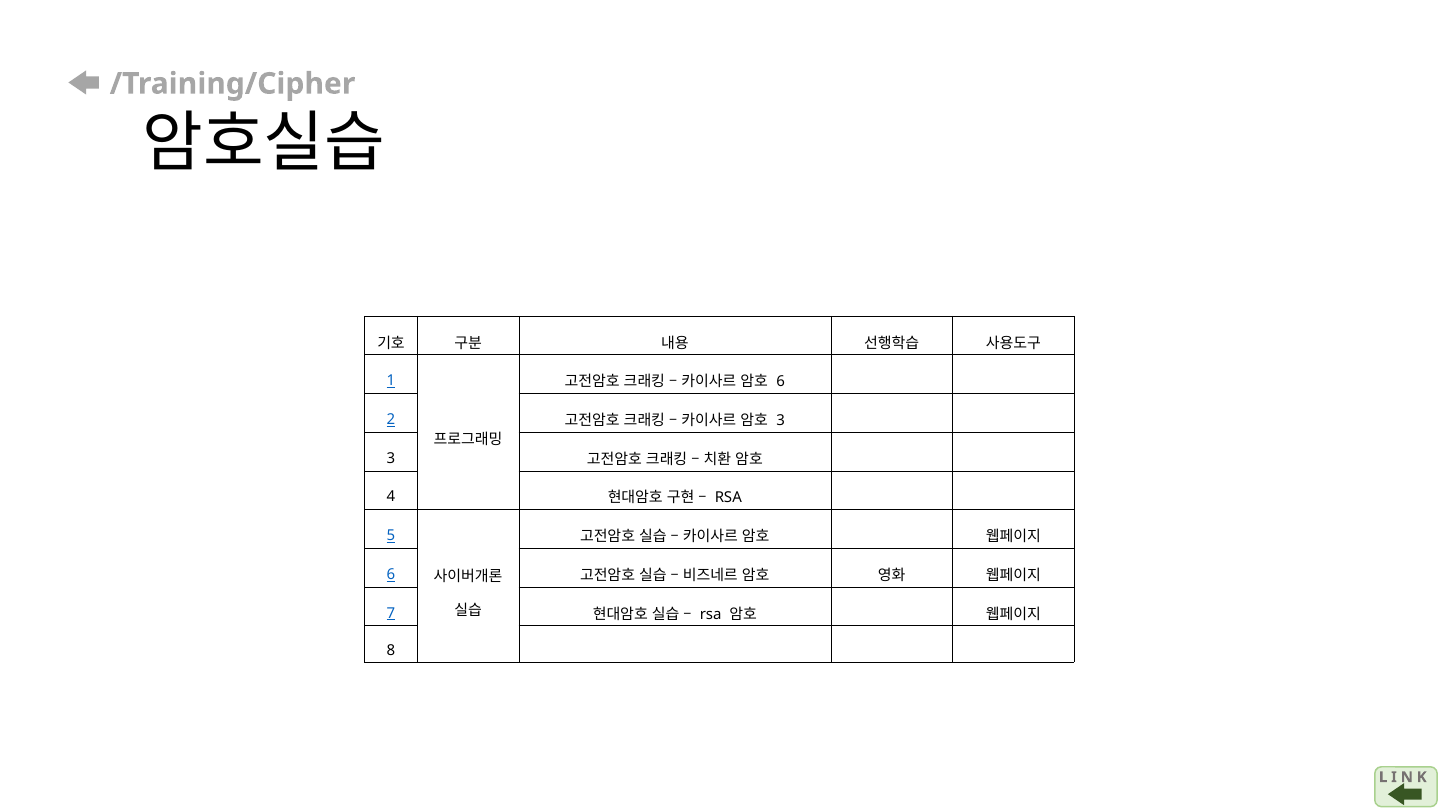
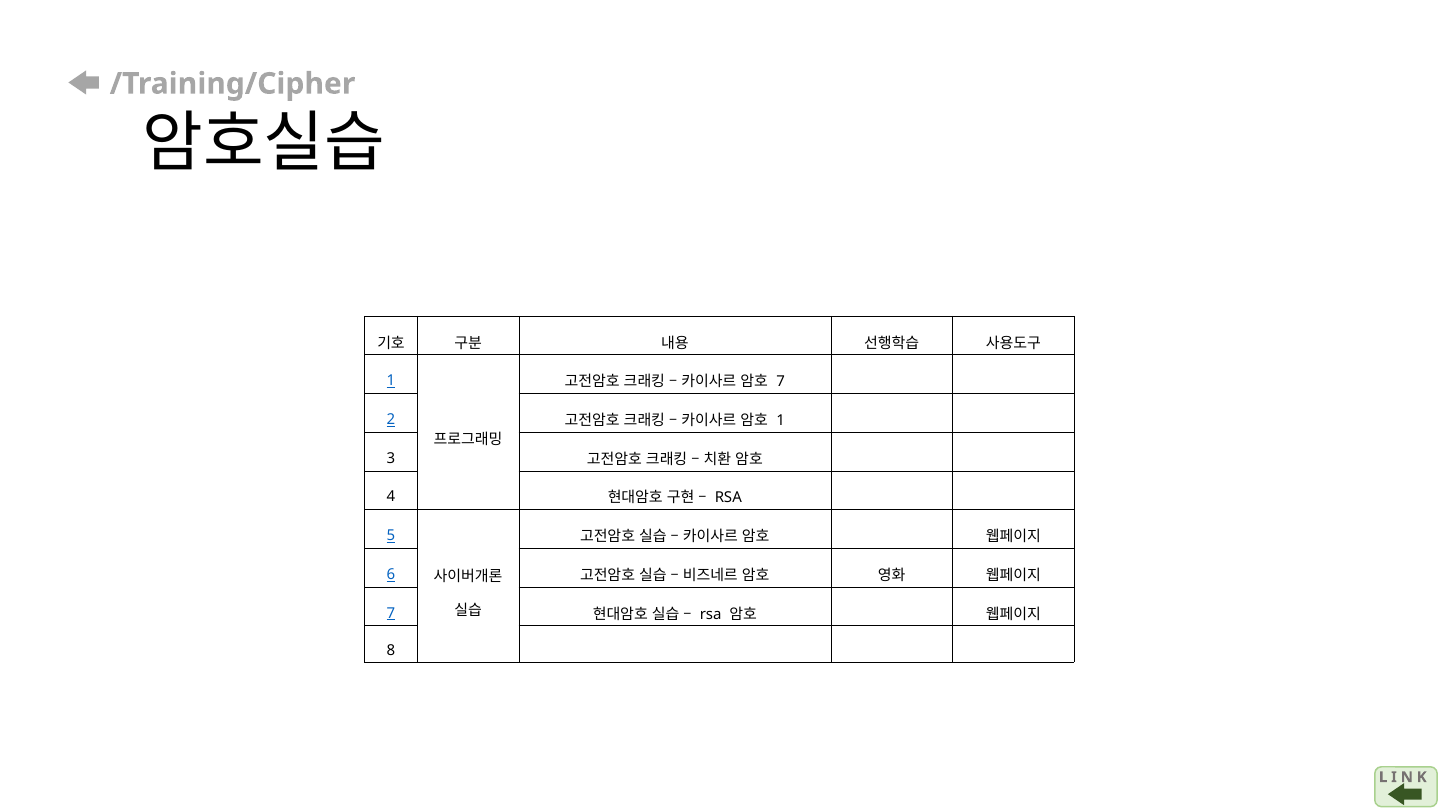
6 at (781, 382): 6 -> 7
3 at (781, 421): 3 -> 1
